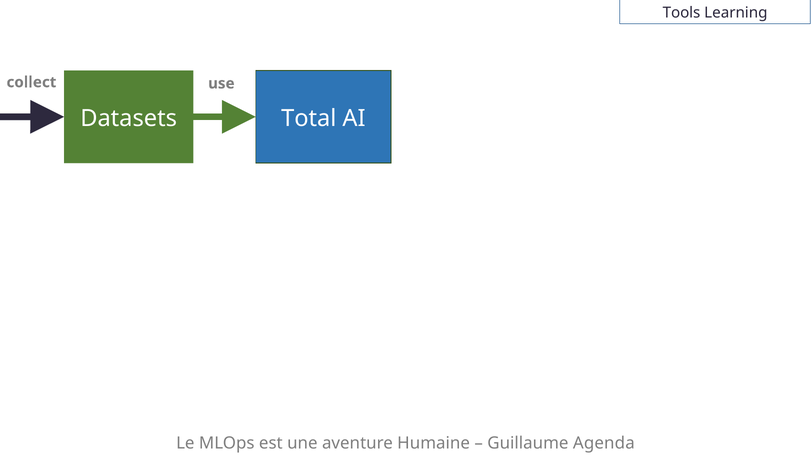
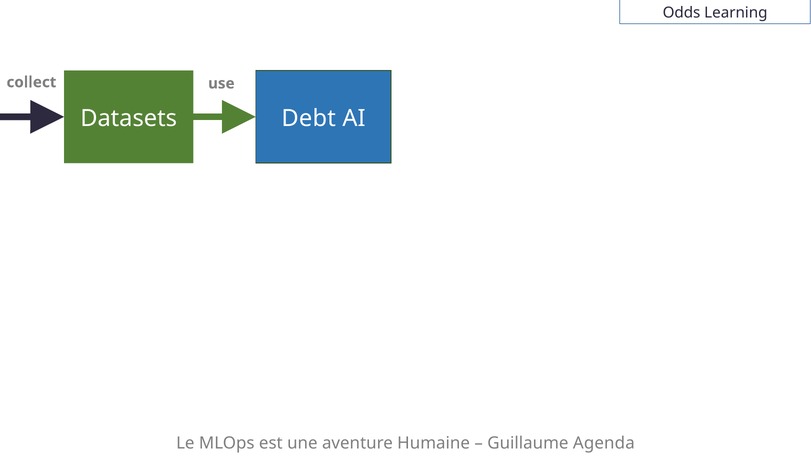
Tools: Tools -> Odds
Total: Total -> Debt
